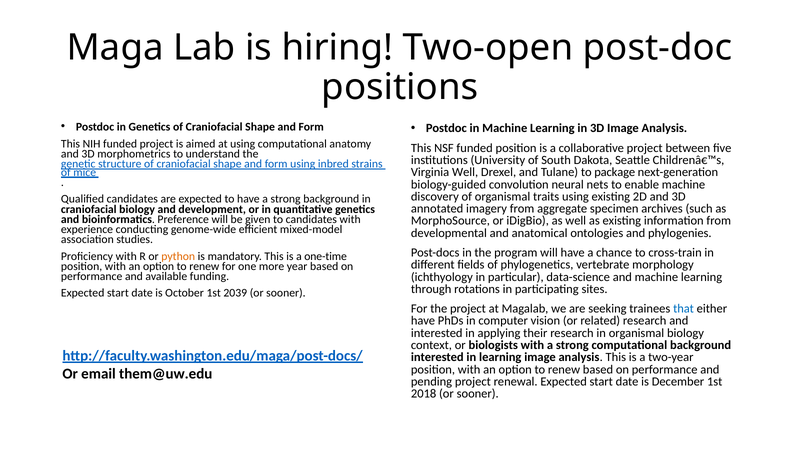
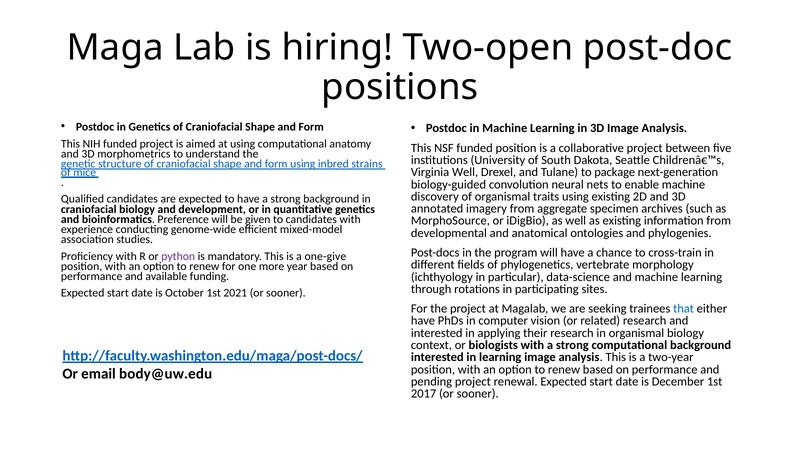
python colour: orange -> purple
one-time: one-time -> one-give
2039: 2039 -> 2021
them@uw.edu: them@uw.edu -> body@uw.edu
2018: 2018 -> 2017
